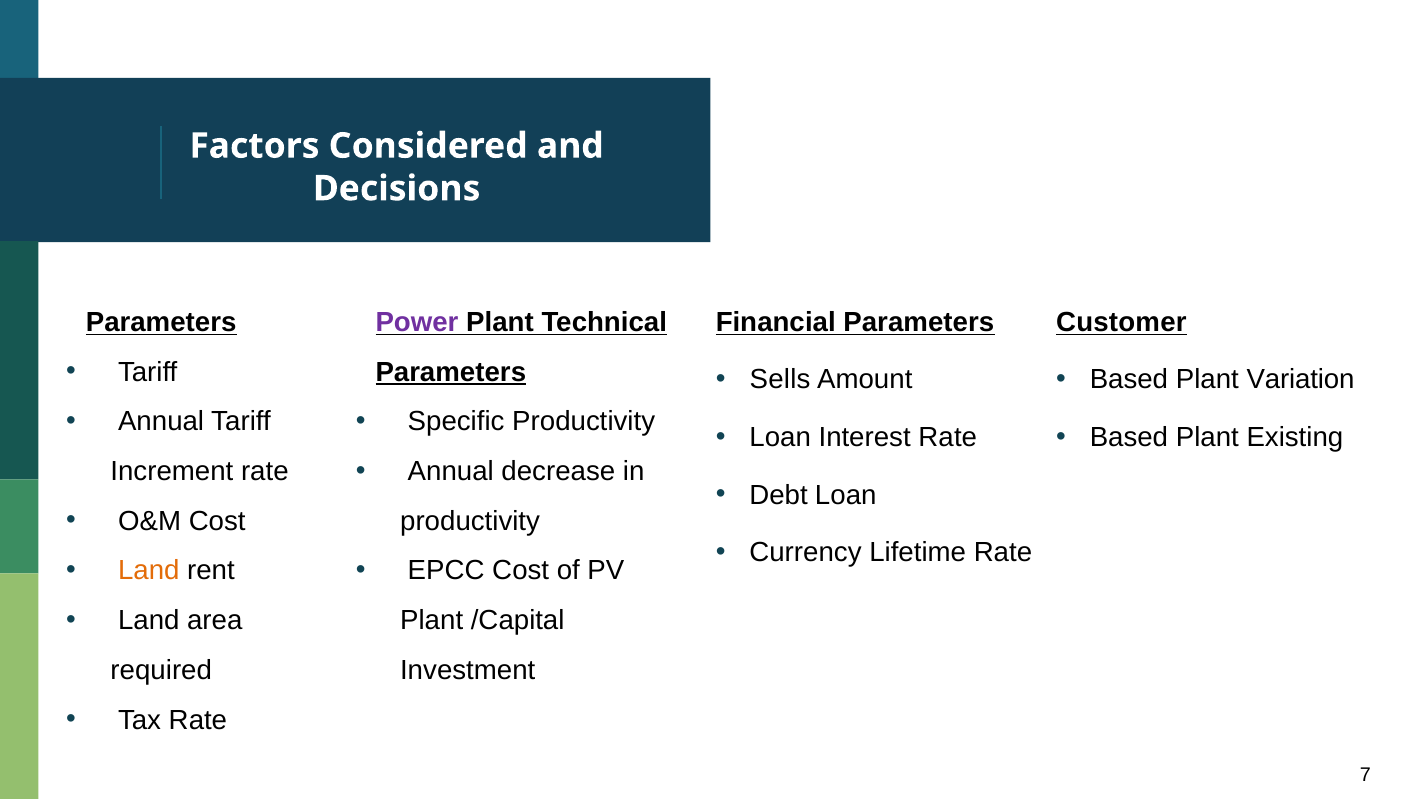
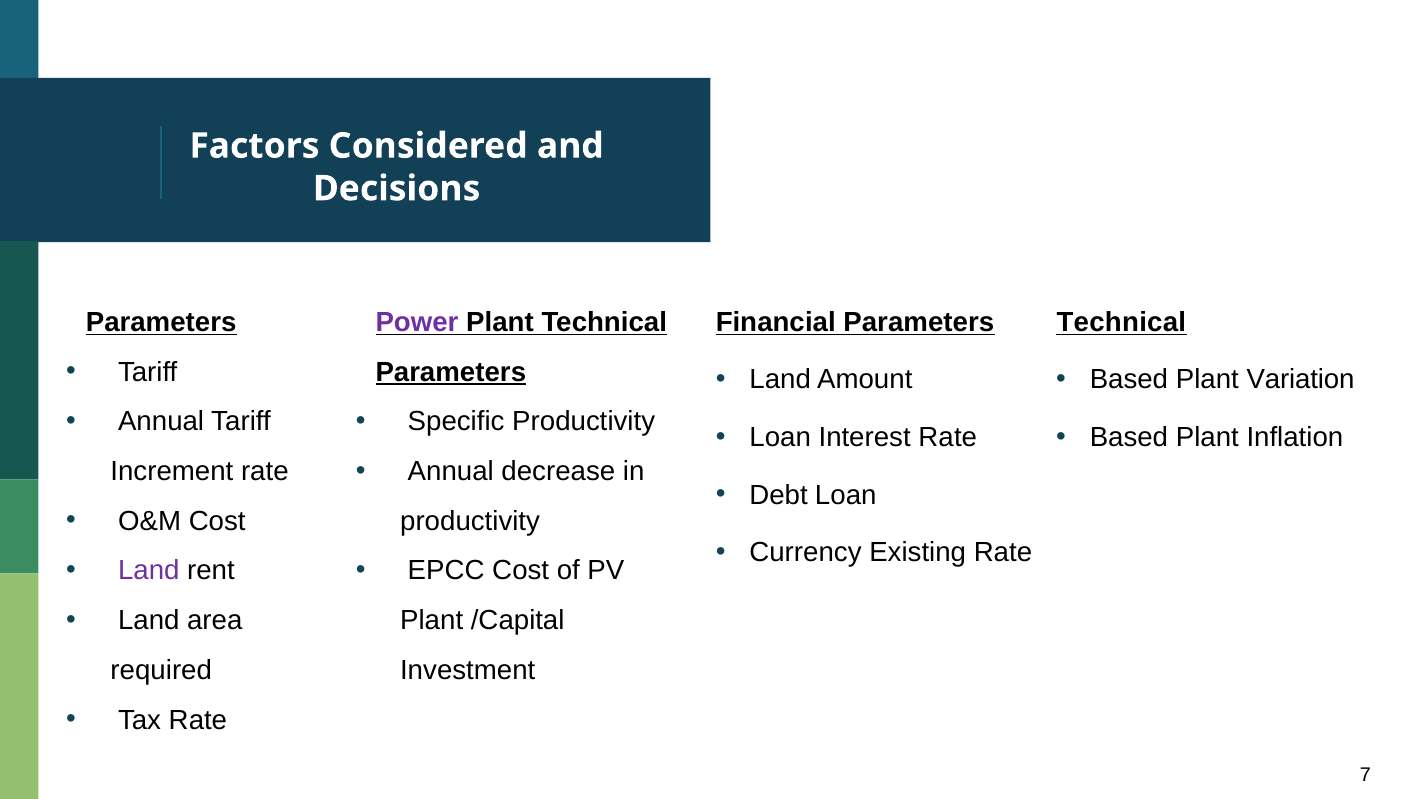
Customer at (1121, 322): Customer -> Technical
Sells at (780, 380): Sells -> Land
Existing: Existing -> Inflation
Lifetime: Lifetime -> Existing
Land at (149, 571) colour: orange -> purple
